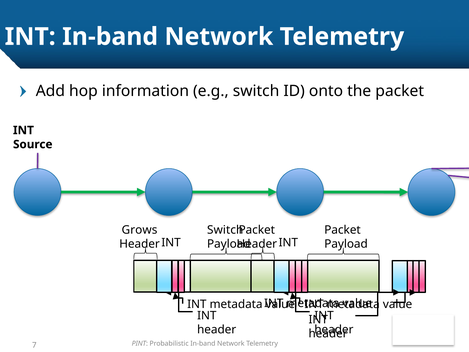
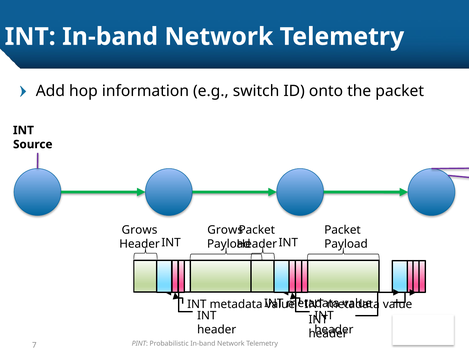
Switch at (225, 230): Switch -> Grows
